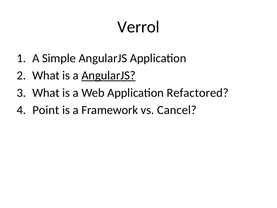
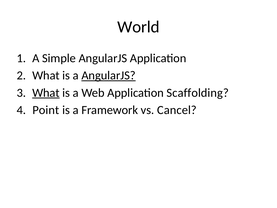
Verrol: Verrol -> World
What at (46, 93) underline: none -> present
Refactored: Refactored -> Scaffolding
